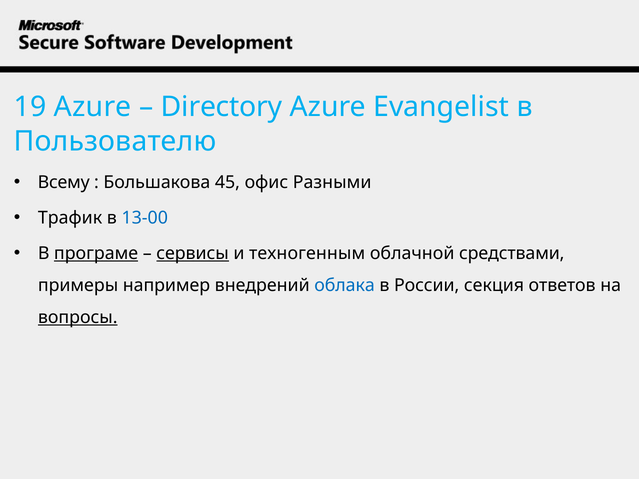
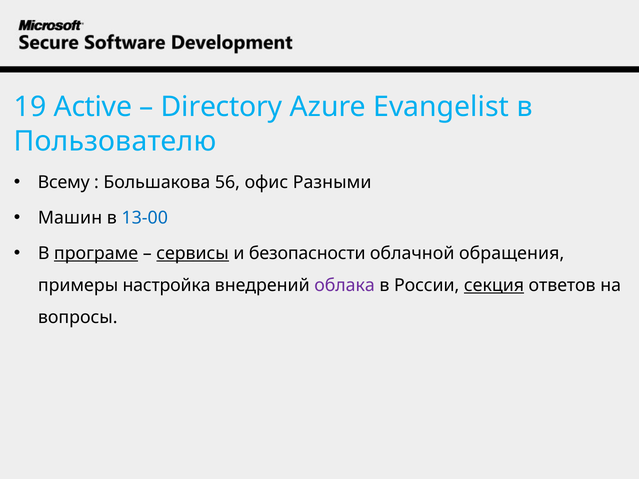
19 Azure: Azure -> Active
45: 45 -> 56
Трафик: Трафик -> Машин
техногенным: техногенным -> безопасности
средствами: средствами -> обращения
например: например -> настройка
облака colour: blue -> purple
секция underline: none -> present
вопросы underline: present -> none
